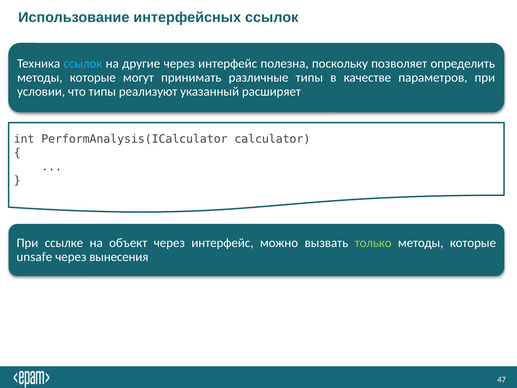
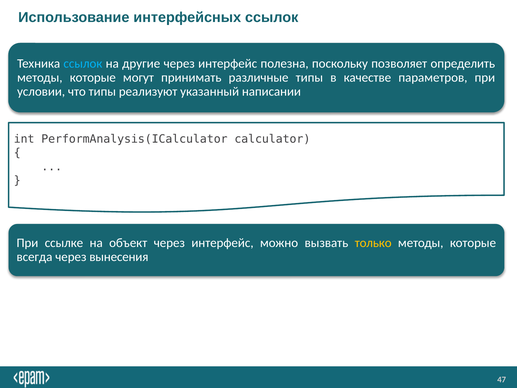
расширяет: расширяет -> написании
только colour: light green -> yellow
unsafe: unsafe -> всегда
